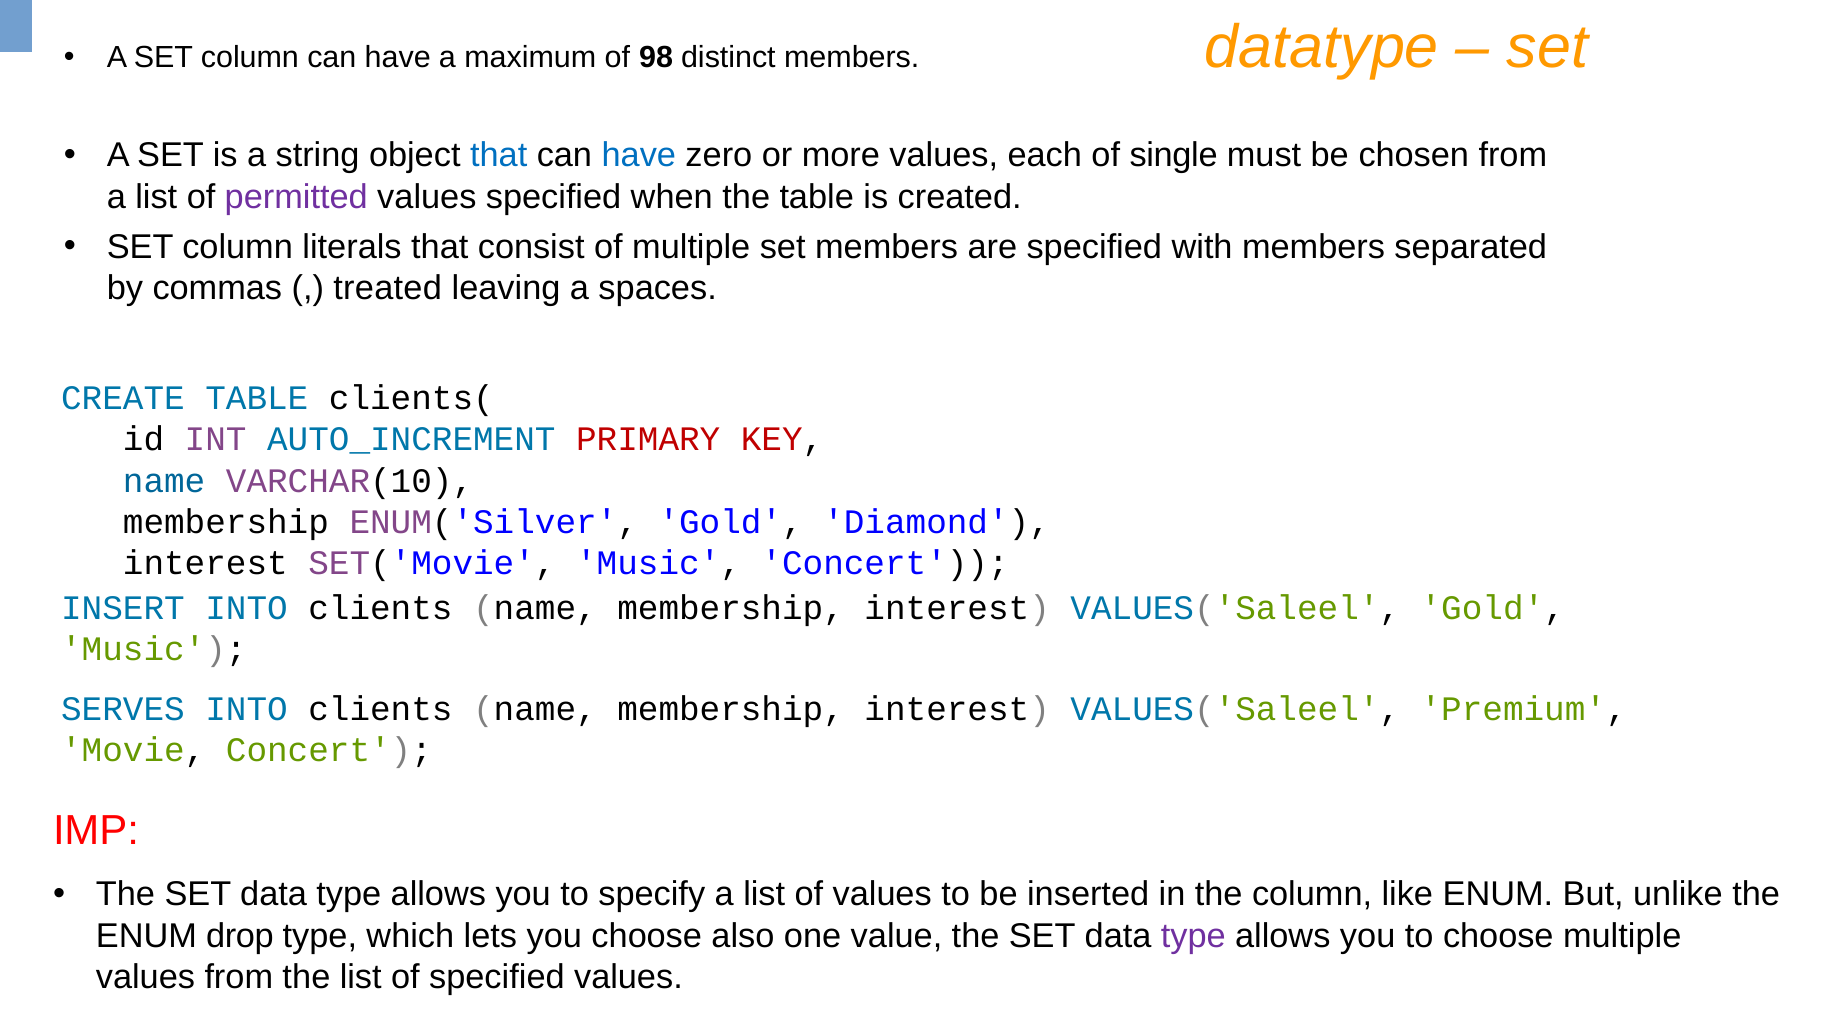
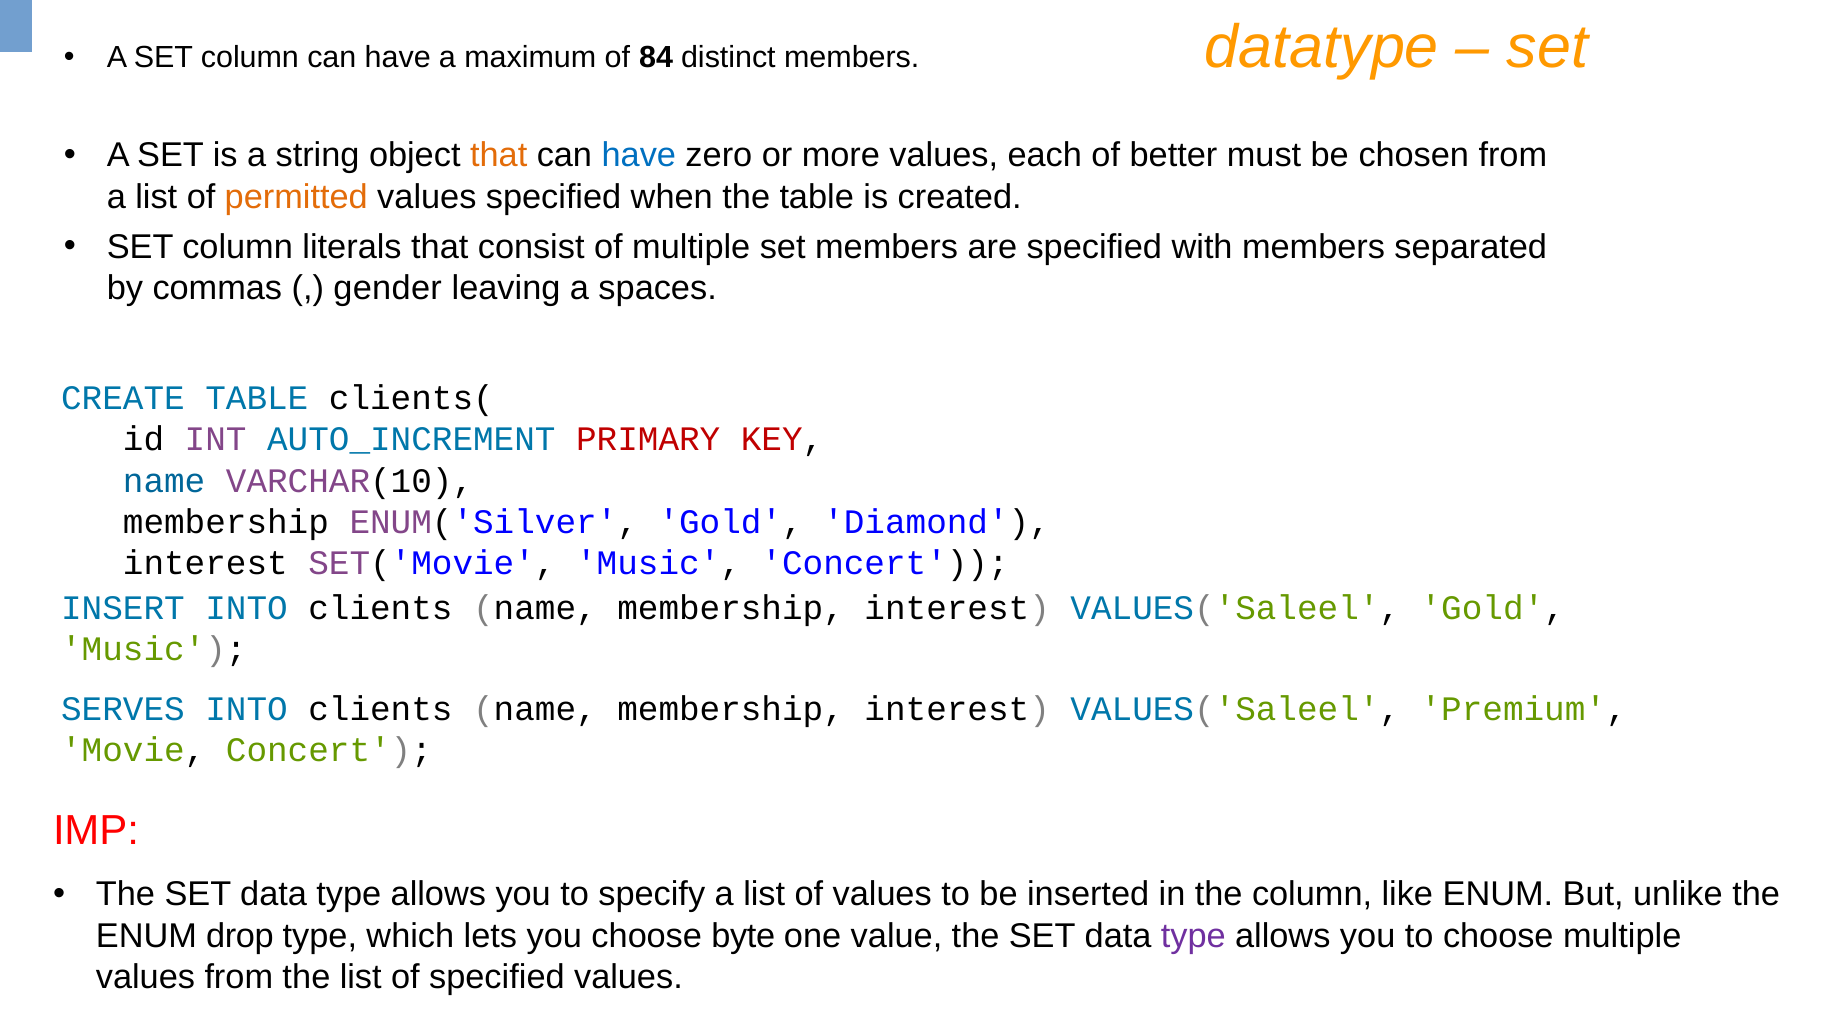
98: 98 -> 84
that at (499, 156) colour: blue -> orange
single: single -> better
permitted colour: purple -> orange
treated: treated -> gender
also: also -> byte
